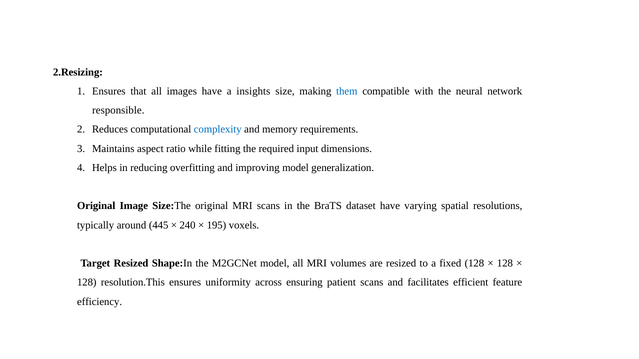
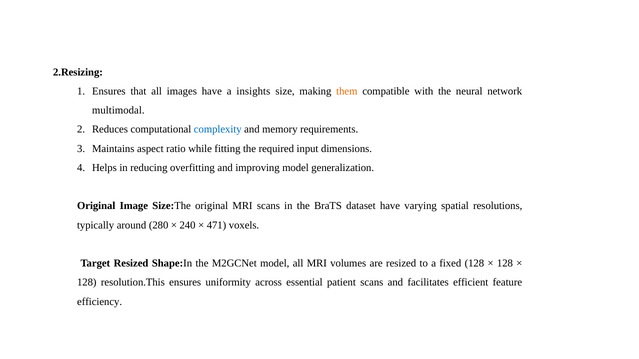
them colour: blue -> orange
responsible: responsible -> multimodal
445: 445 -> 280
195: 195 -> 471
ensuring: ensuring -> essential
